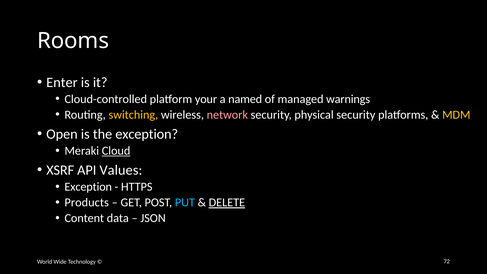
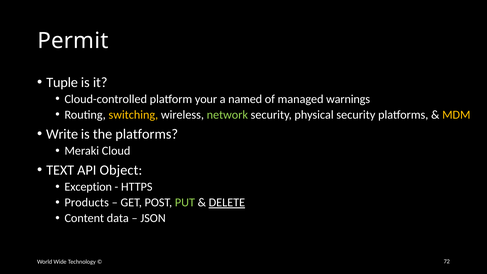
Rooms: Rooms -> Permit
Enter: Enter -> Tuple
network colour: pink -> light green
Open: Open -> Write
the exception: exception -> platforms
Cloud underline: present -> none
XSRF: XSRF -> TEXT
Values: Values -> Object
PUT colour: light blue -> light green
